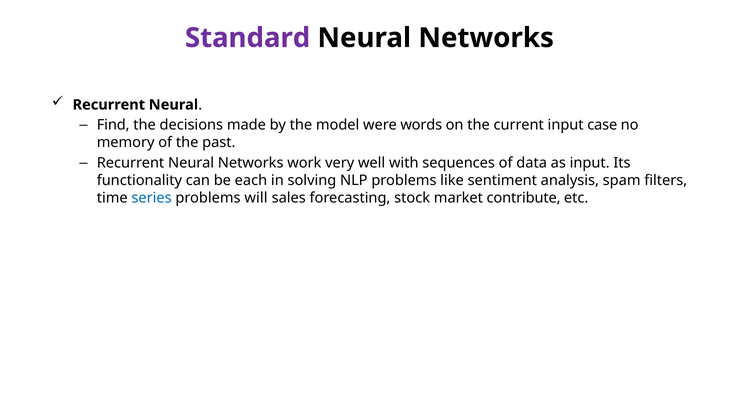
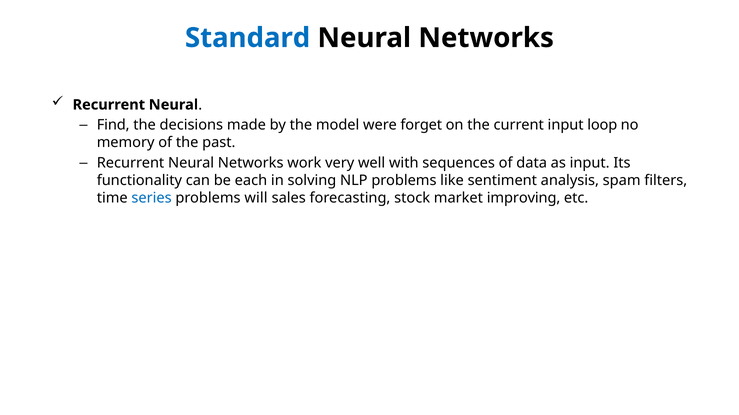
Standard colour: purple -> blue
words: words -> forget
case: case -> loop
contribute: contribute -> improving
